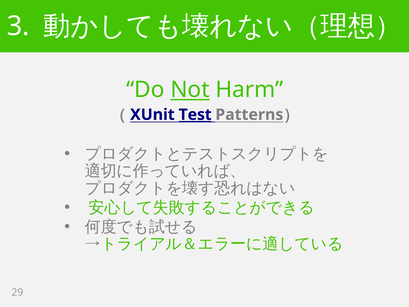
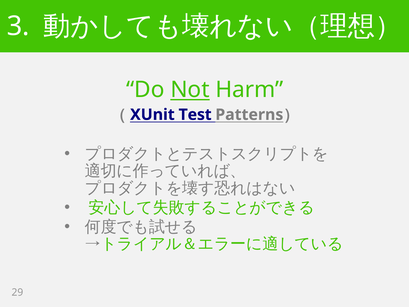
Test underline: present -> none
